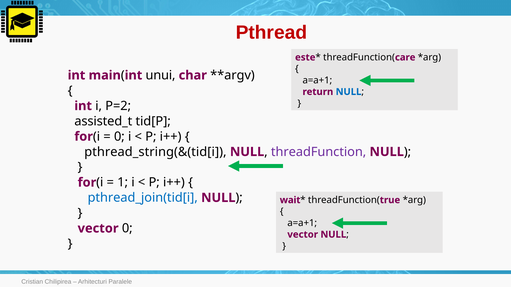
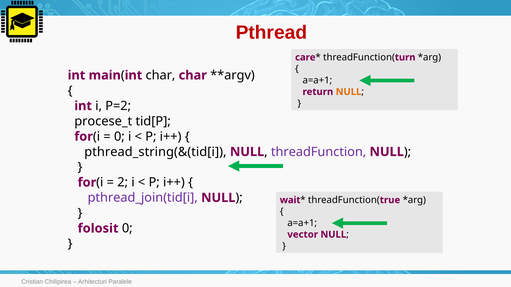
este: este -> care
care: care -> turn
int unui: unui -> char
NULL at (349, 92) colour: blue -> orange
assisted_t: assisted_t -> procese_t
1: 1 -> 2
pthread_join(tid[i colour: blue -> purple
vector at (98, 229): vector -> folosit
